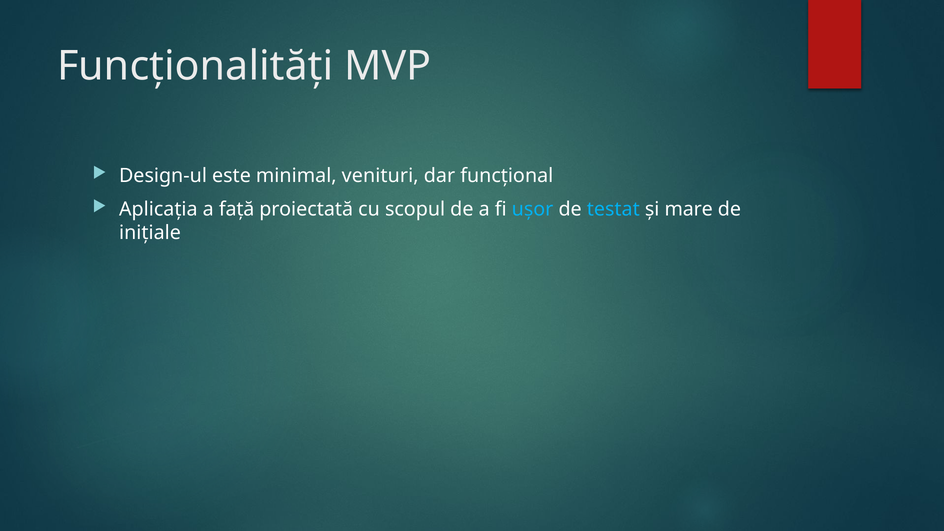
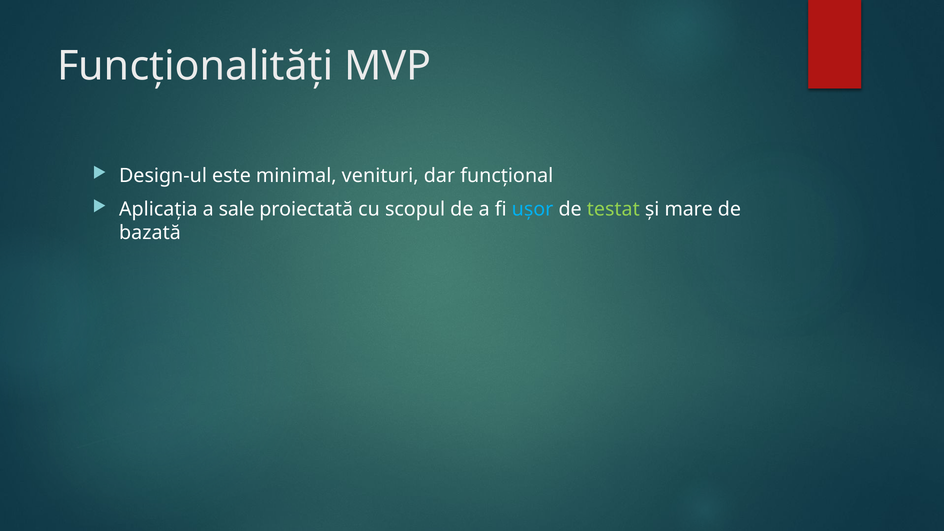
față: față -> sale
testat colour: light blue -> light green
inițiale: inițiale -> bazată
